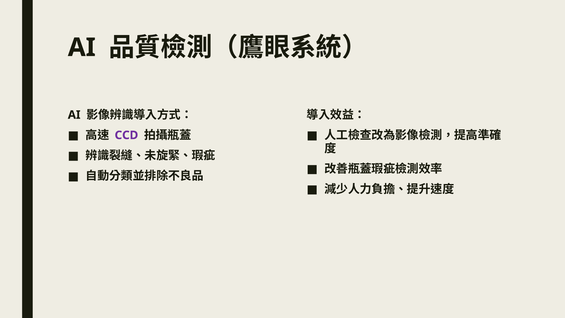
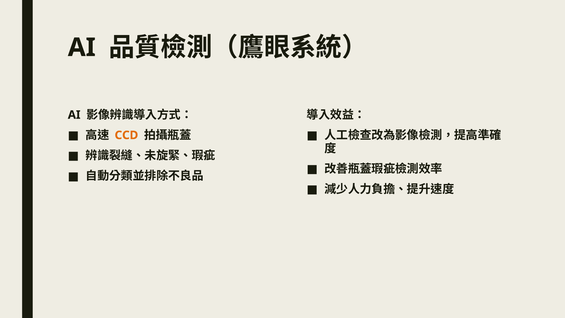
CCD colour: purple -> orange
